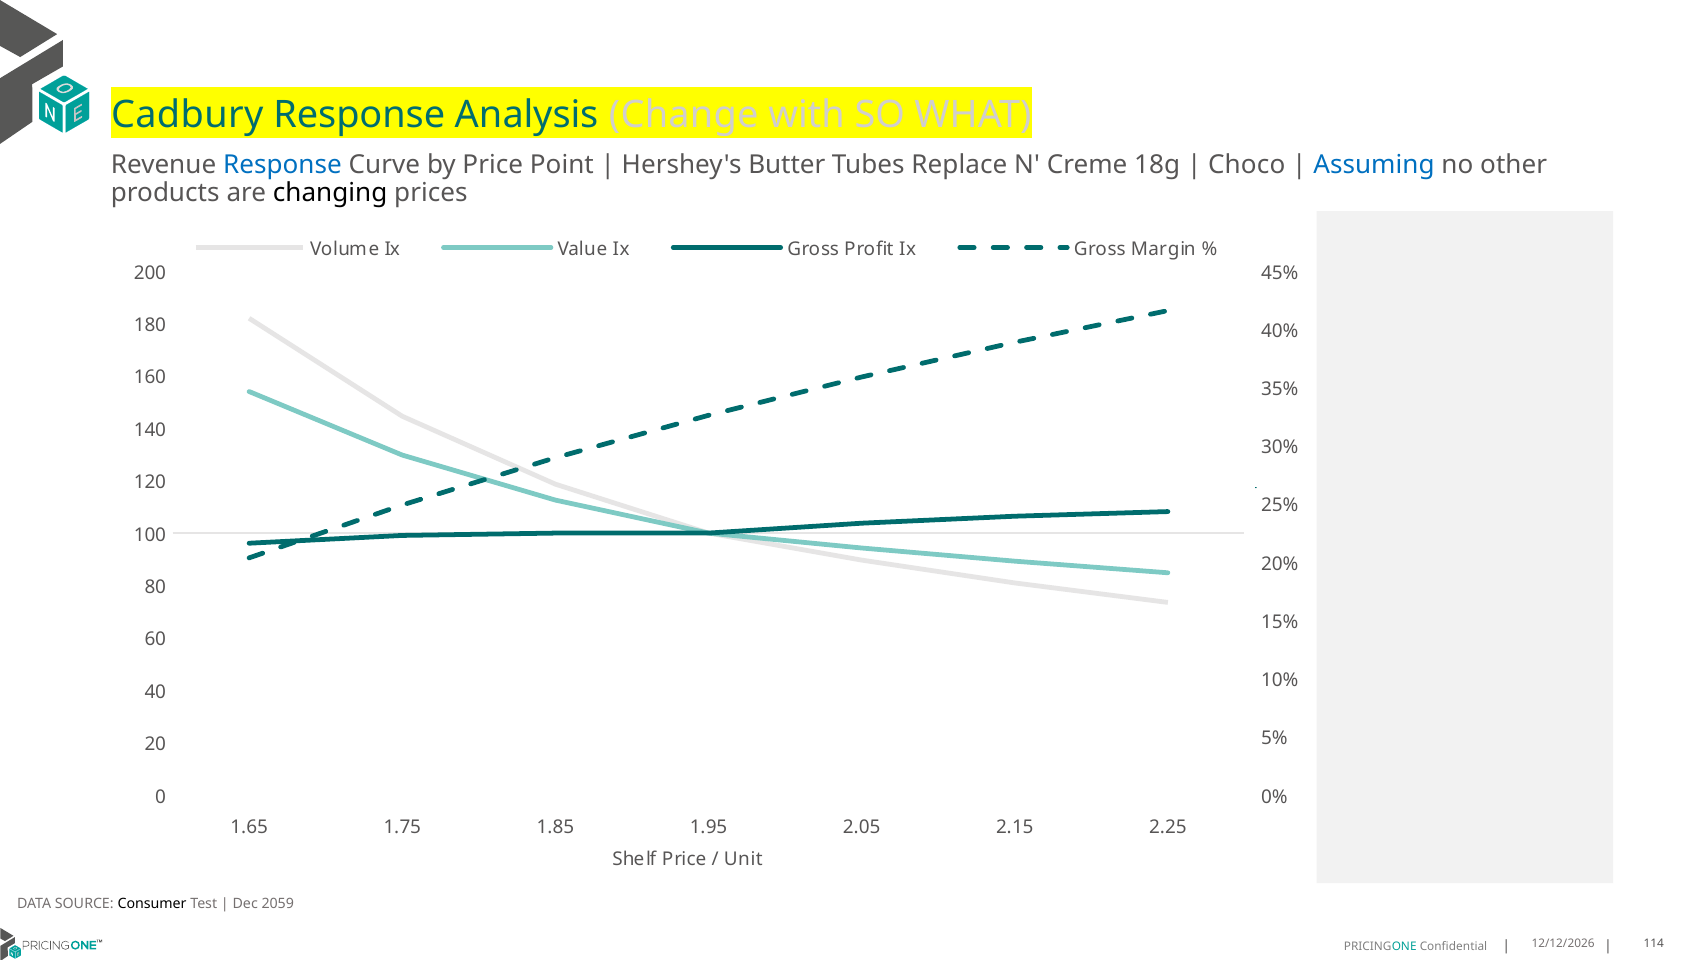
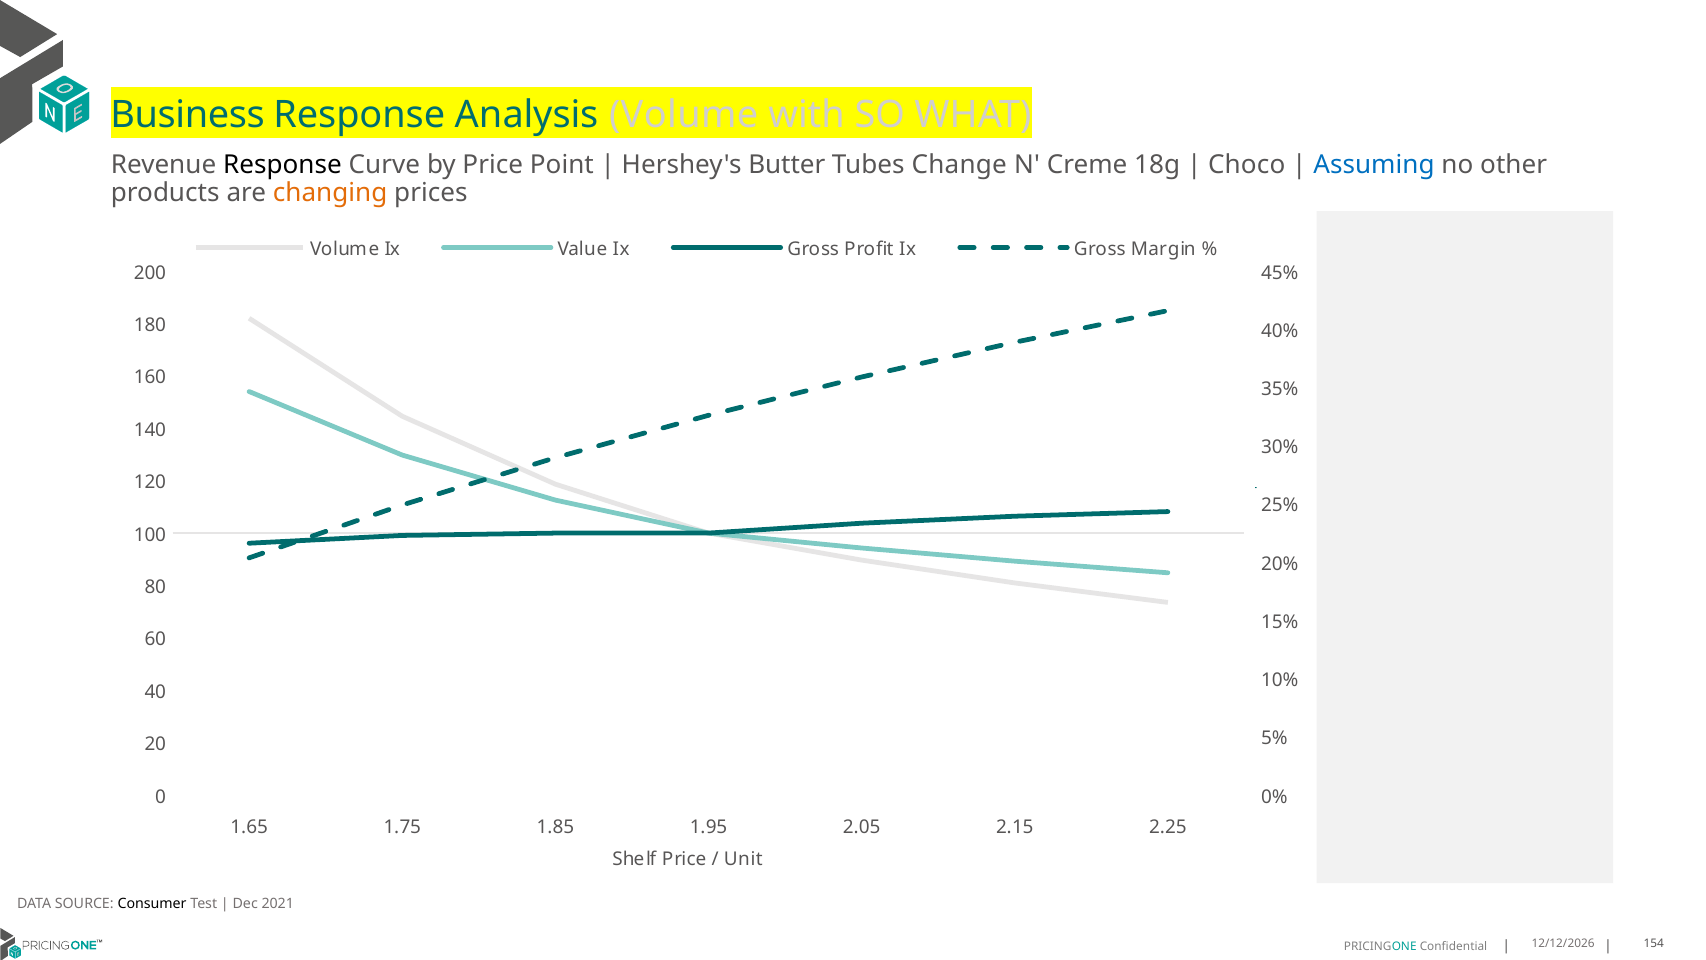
Cadbury: Cadbury -> Business
Analysis Change: Change -> Volume
Response at (282, 165) colour: blue -> black
Replace: Replace -> Change
changing colour: black -> orange
2059: 2059 -> 2021
114: 114 -> 154
